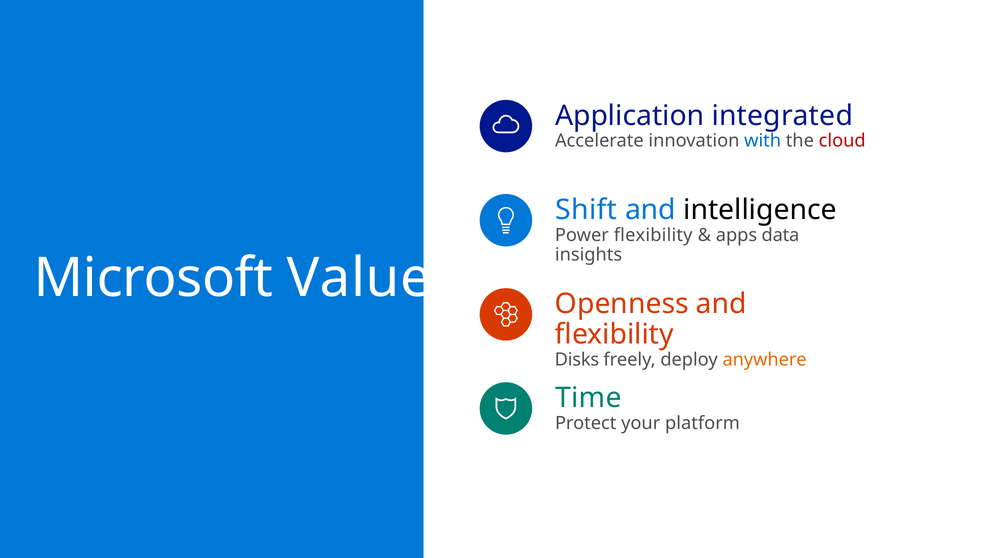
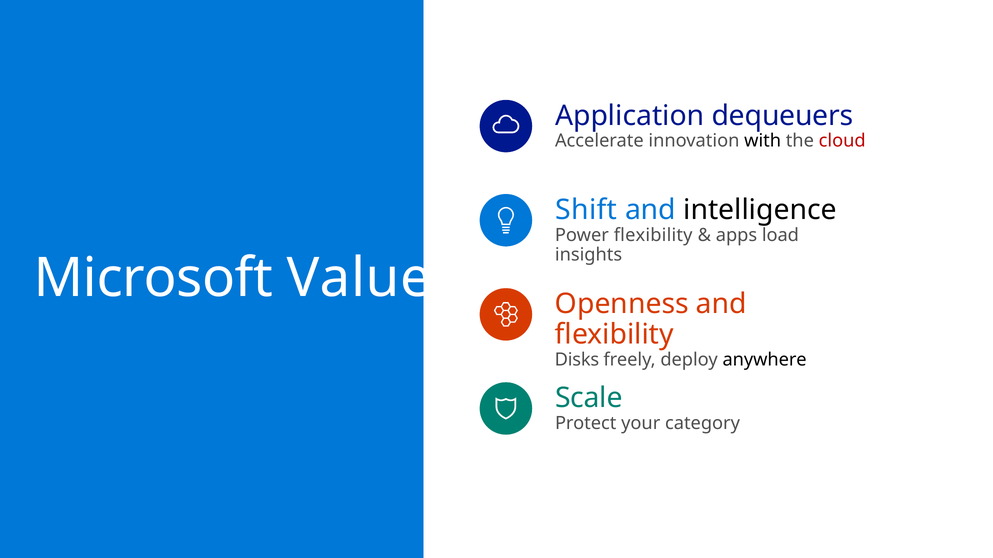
integrated: integrated -> dequeuers
with colour: blue -> black
data: data -> load
anywhere colour: orange -> black
Time: Time -> Scale
platform: platform -> category
